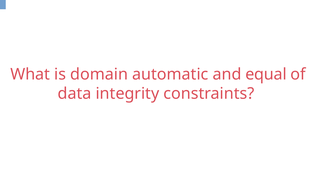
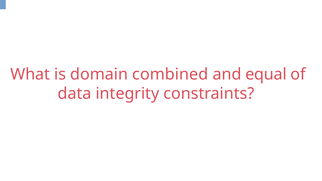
automatic: automatic -> combined
